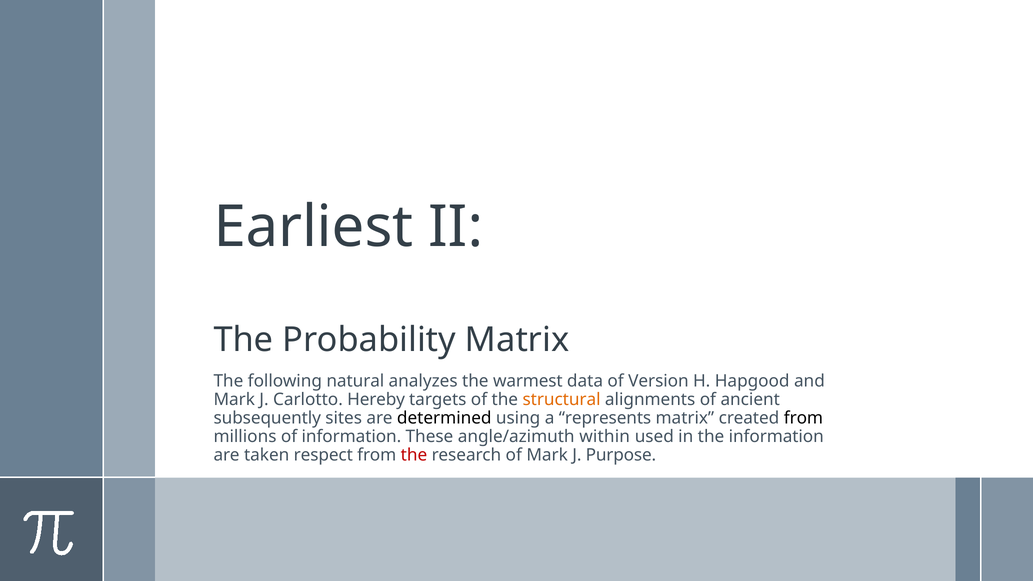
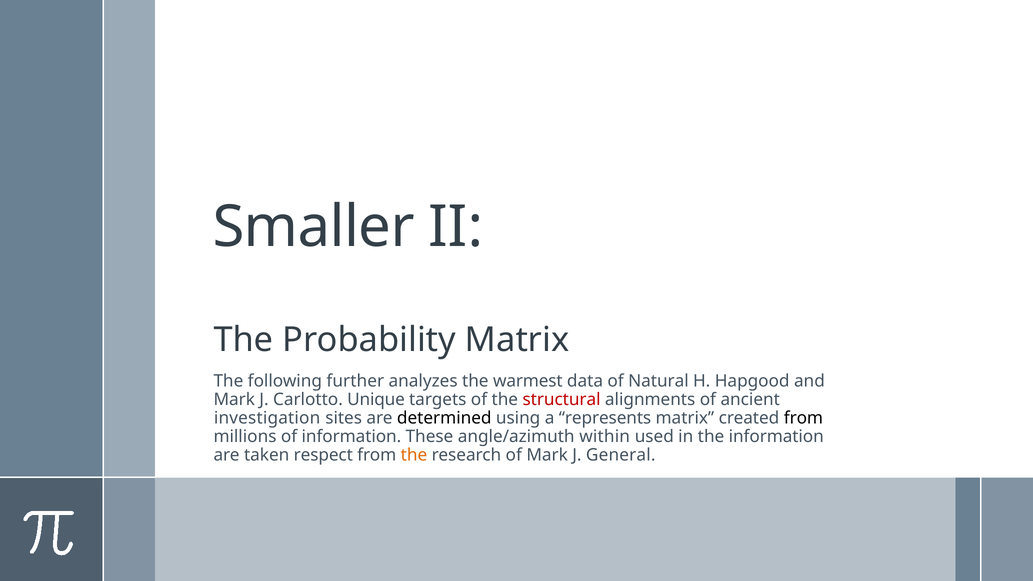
Earliest: Earliest -> Smaller
natural: natural -> further
Version: Version -> Natural
Hereby: Hereby -> Unique
structural colour: orange -> red
subsequently: subsequently -> investigation
the at (414, 455) colour: red -> orange
Purpose: Purpose -> General
